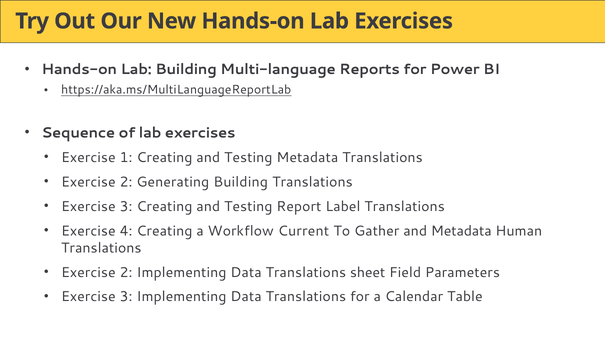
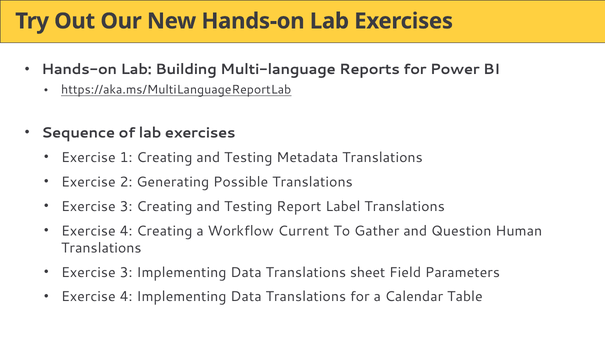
Generating Building: Building -> Possible
and Metadata: Metadata -> Question
2 at (126, 273): 2 -> 3
3 at (126, 297): 3 -> 4
